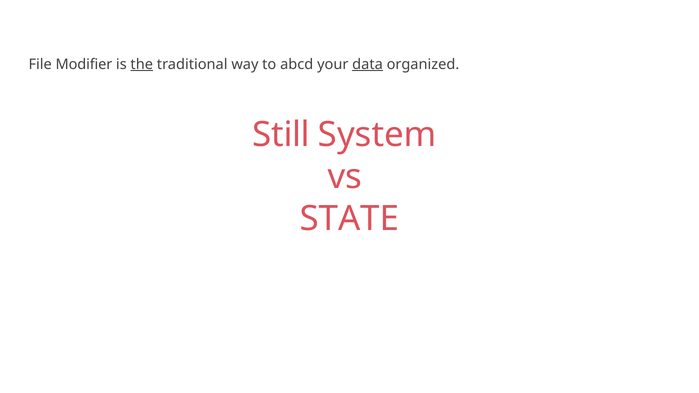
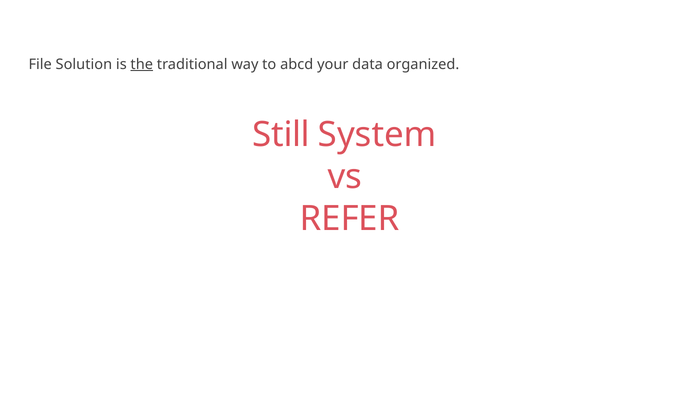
Modifier: Modifier -> Solution
data underline: present -> none
STATE: STATE -> REFER
